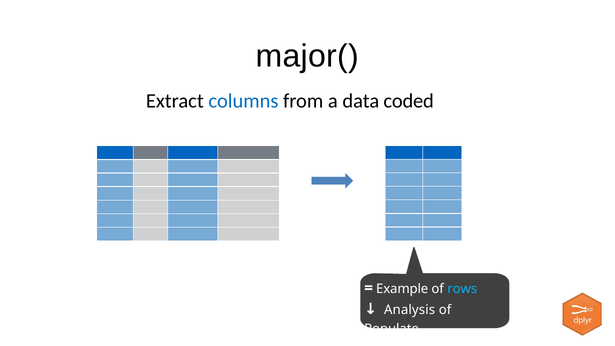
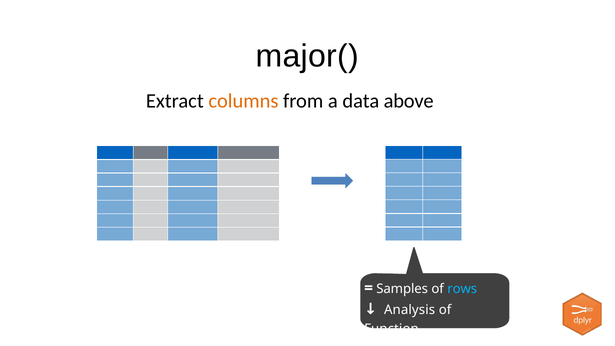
columns colour: blue -> orange
coded: coded -> above
Example: Example -> Samples
Populate: Populate -> Function
